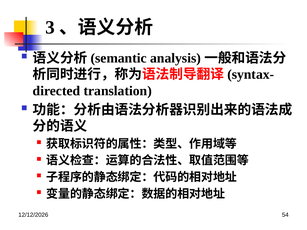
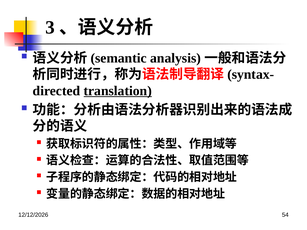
translation underline: none -> present
